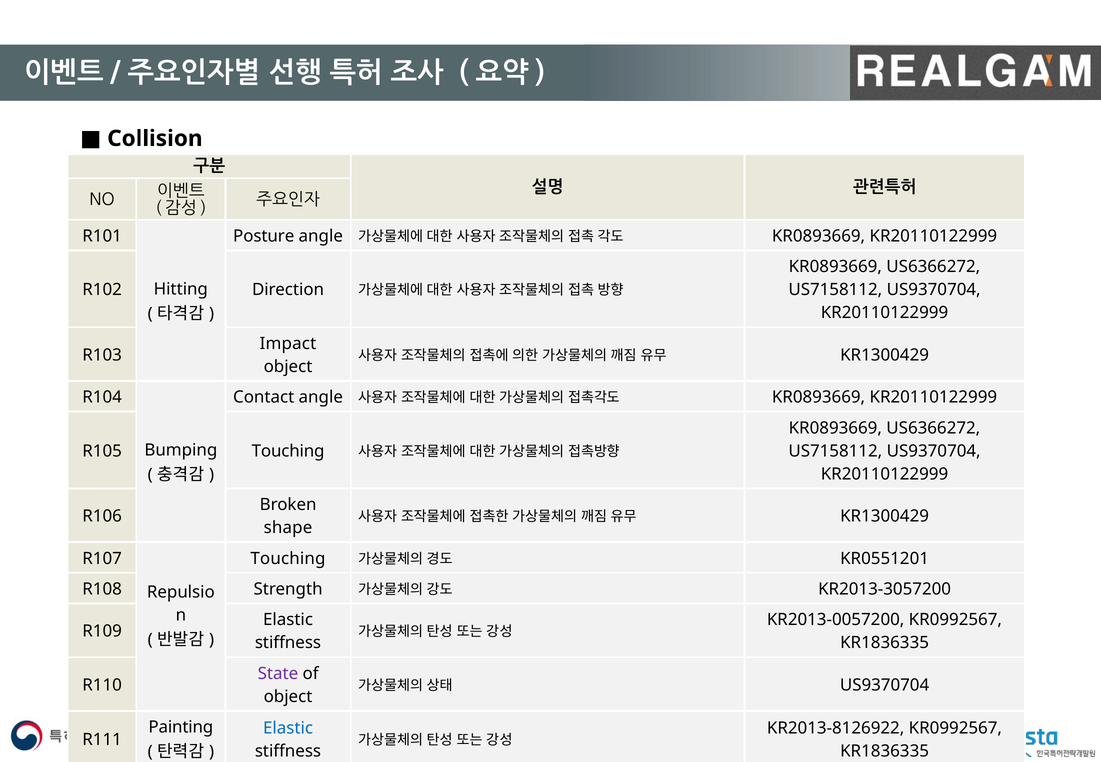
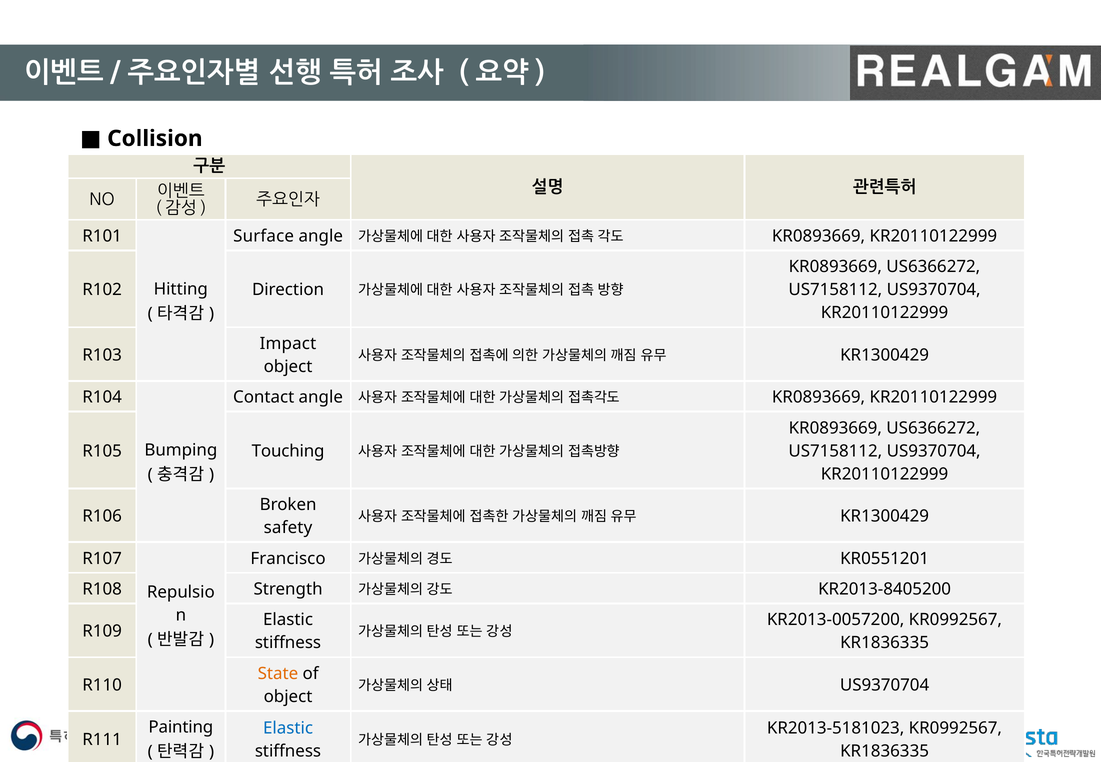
Posture at (264, 236): Posture -> Surface
shape: shape -> safety
Touching at (288, 559): Touching -> Francisco
KR2013-3057200: KR2013-3057200 -> KR2013-8405200
State at (278, 674) colour: purple -> orange
KR2013-8126922: KR2013-8126922 -> KR2013-5181023
